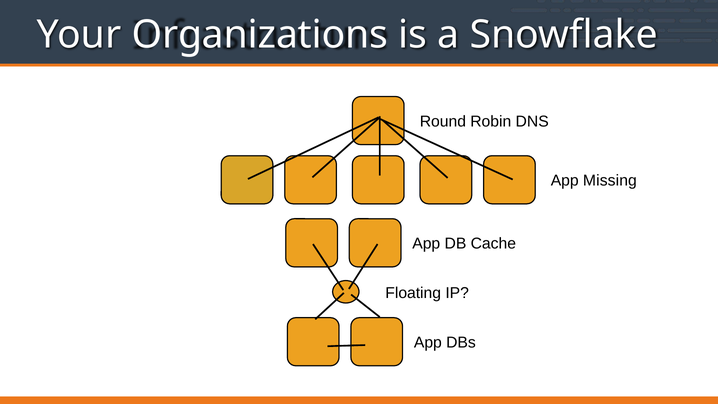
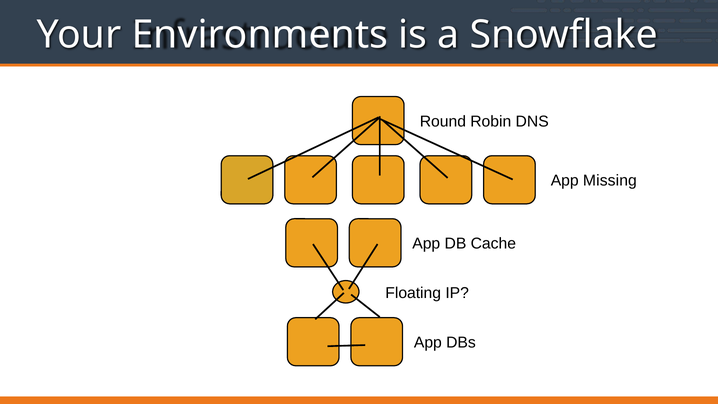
Organizations: Organizations -> Environments
